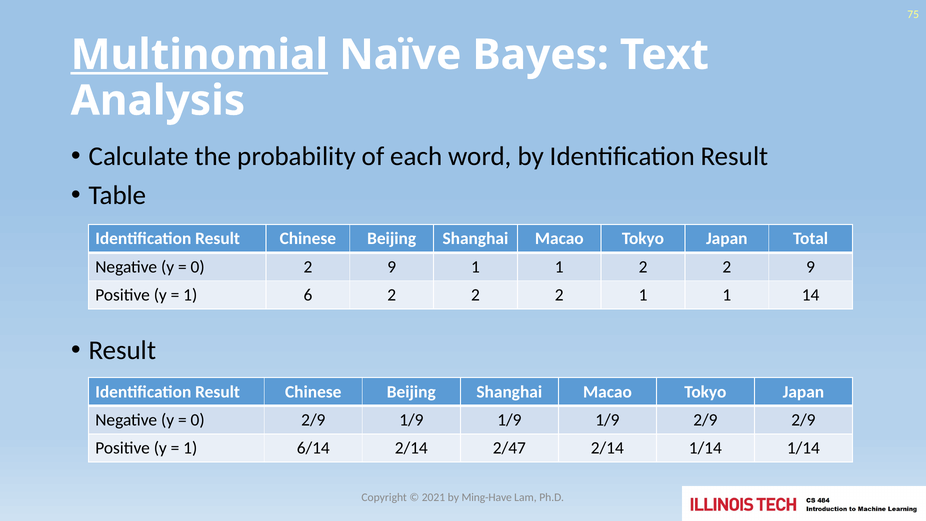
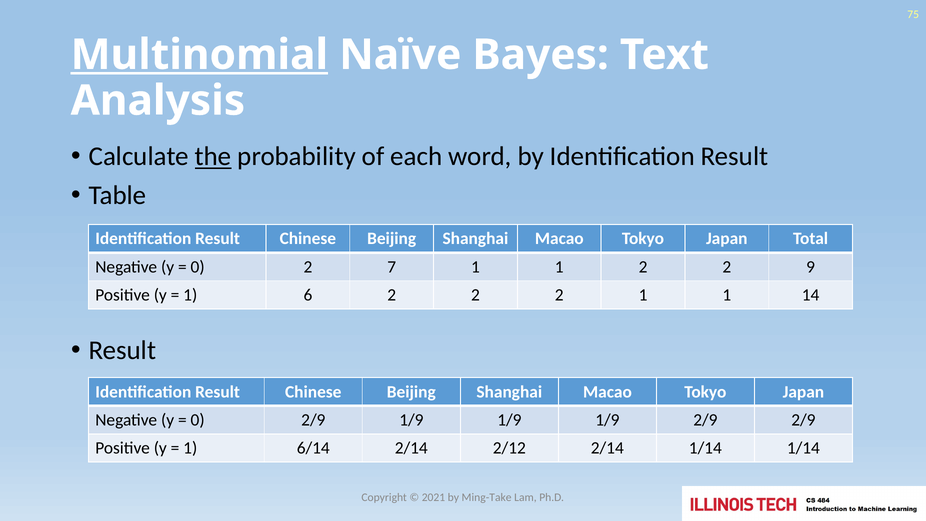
the underline: none -> present
0 2 9: 9 -> 7
2/47: 2/47 -> 2/12
Ming-Have: Ming-Have -> Ming-Take
